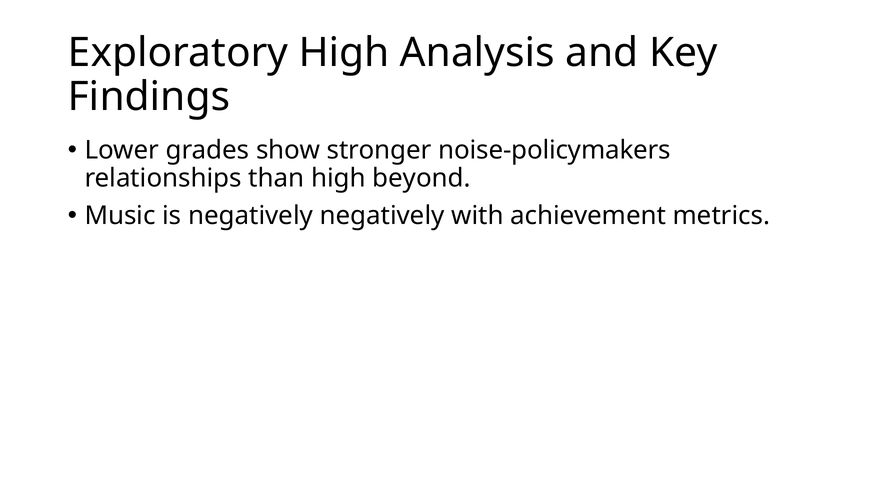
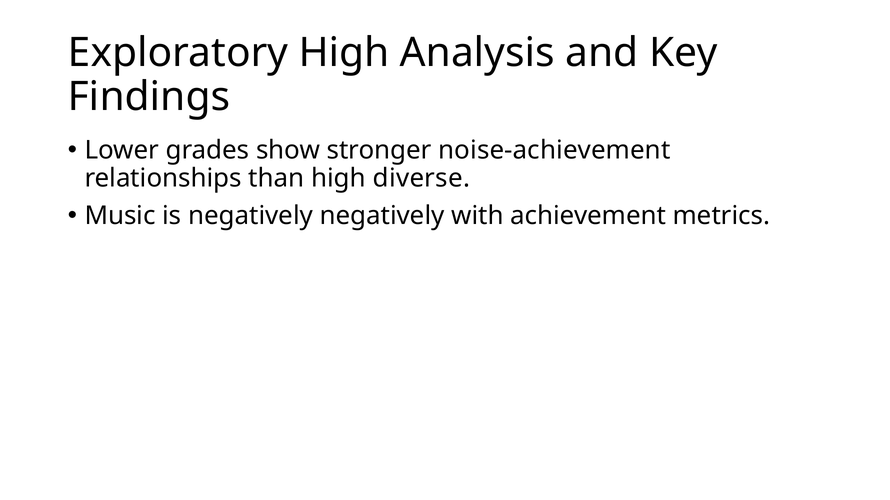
noise-policymakers: noise-policymakers -> noise-achievement
beyond: beyond -> diverse
